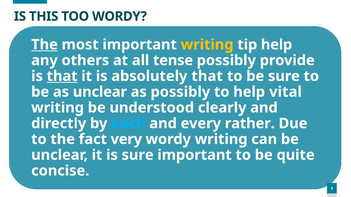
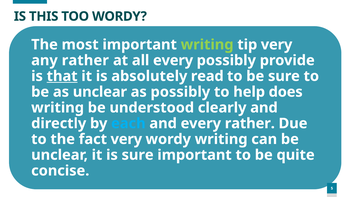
The at (44, 45) underline: present -> none
writing at (207, 45) colour: yellow -> light green
tip help: help -> very
any others: others -> rather
all tense: tense -> every
absolutely that: that -> read
vital: vital -> does
